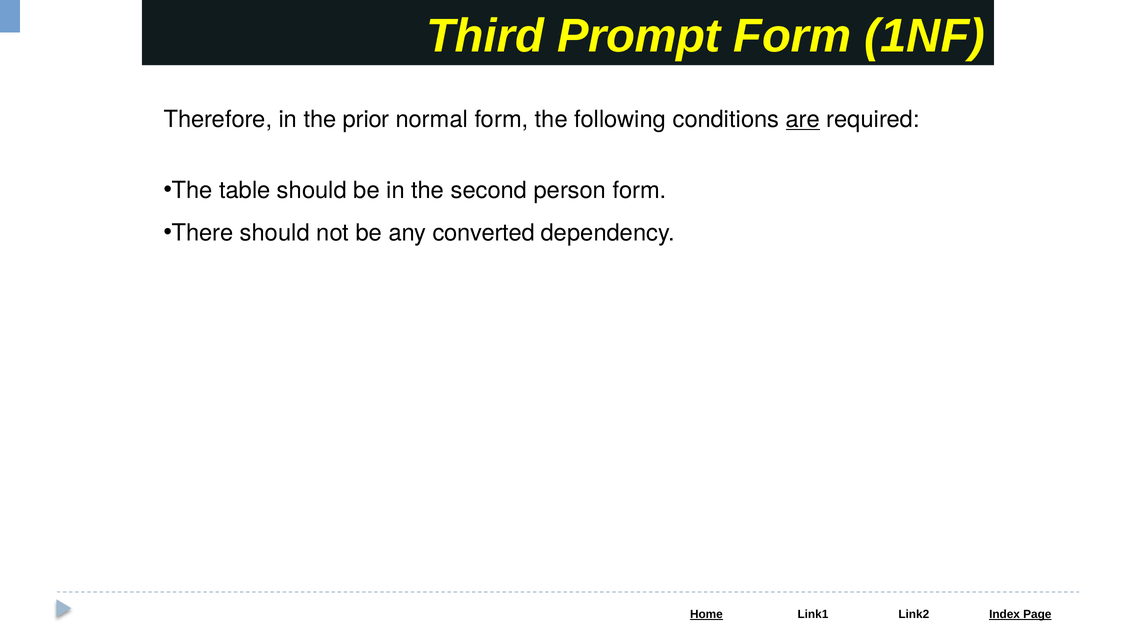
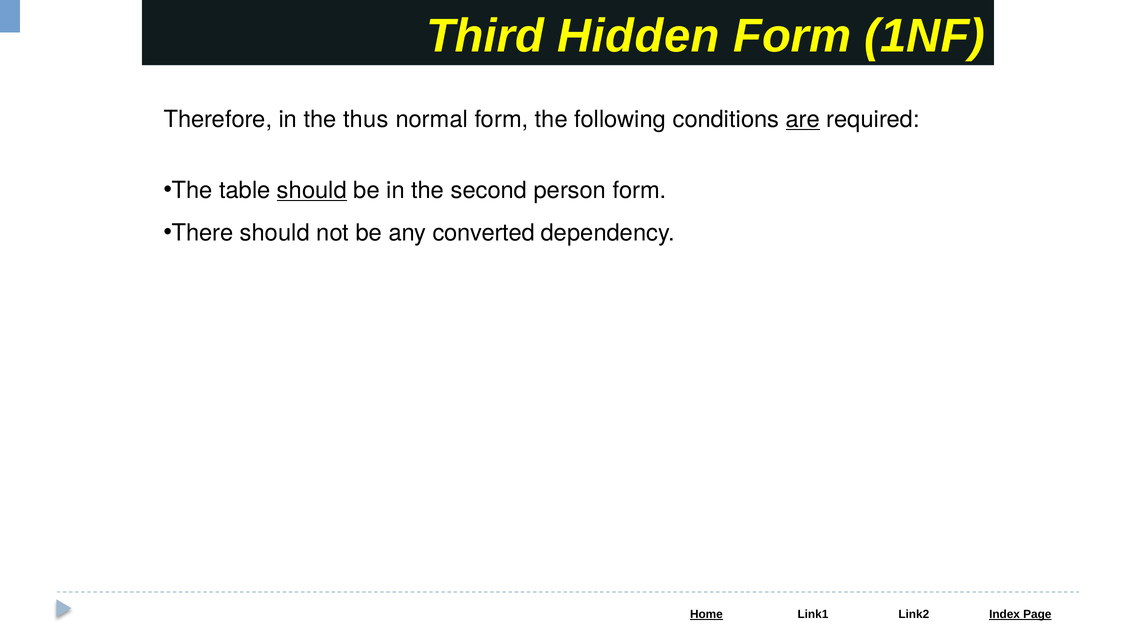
Prompt: Prompt -> Hidden
prior: prior -> thus
should at (312, 190) underline: none -> present
